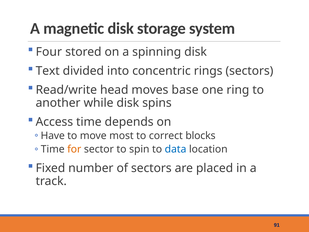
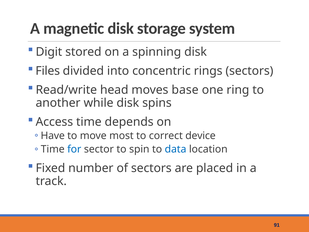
Four: Four -> Digit
Text: Text -> Files
blocks: blocks -> device
for colour: orange -> blue
